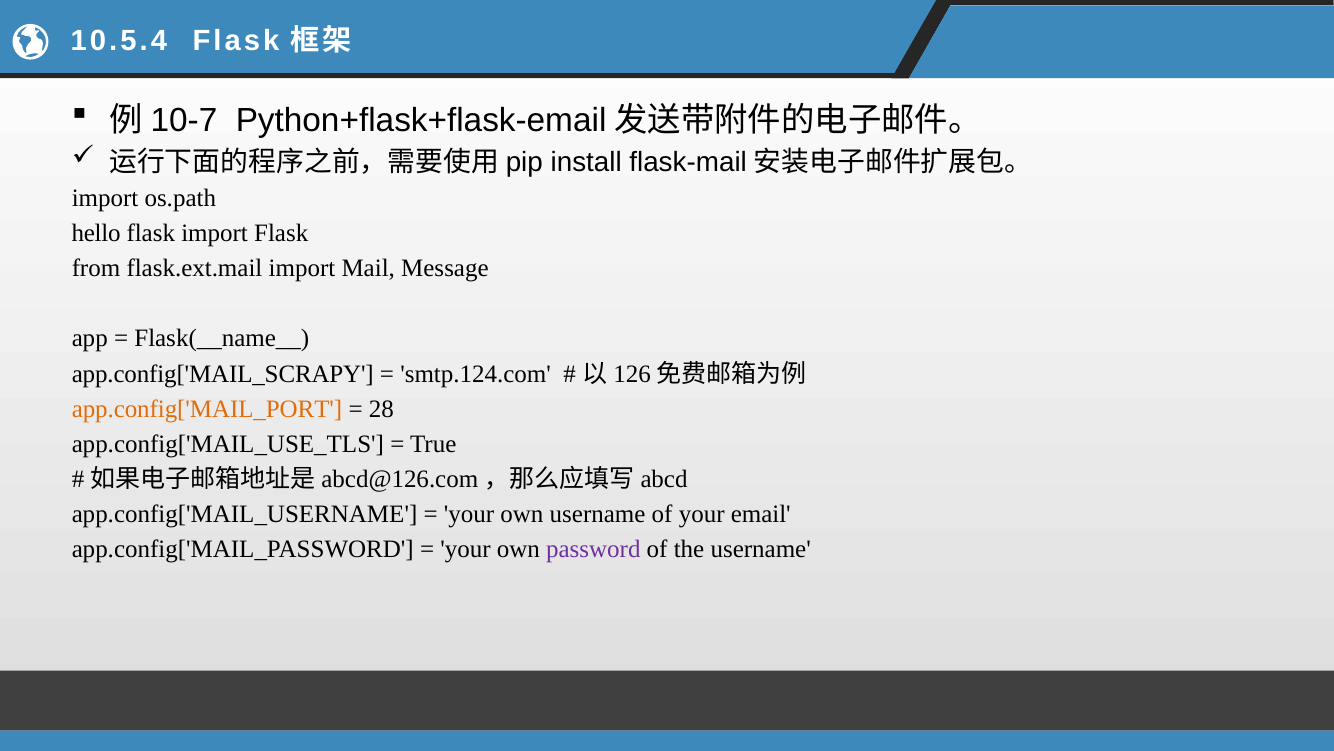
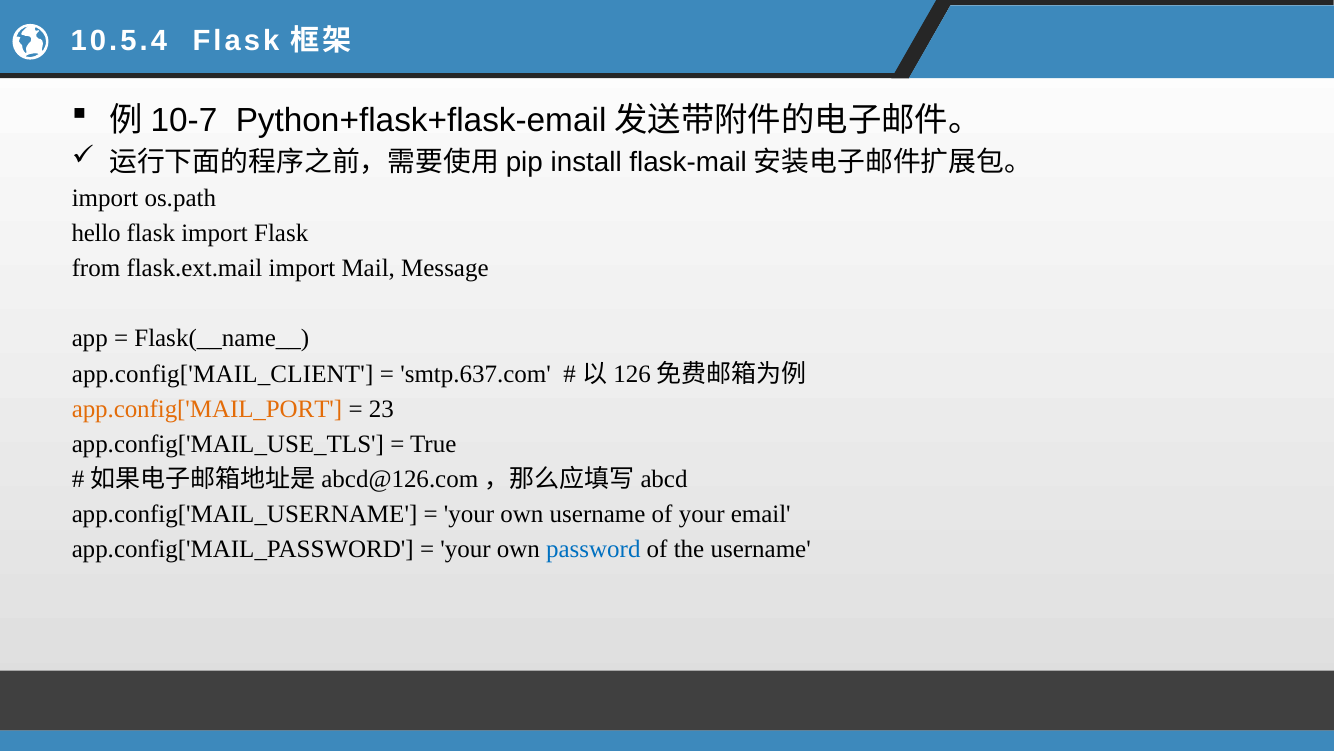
app.config['MAIL_SCRAPY: app.config['MAIL_SCRAPY -> app.config['MAIL_CLIENT
smtp.124.com: smtp.124.com -> smtp.637.com
28: 28 -> 23
password colour: purple -> blue
